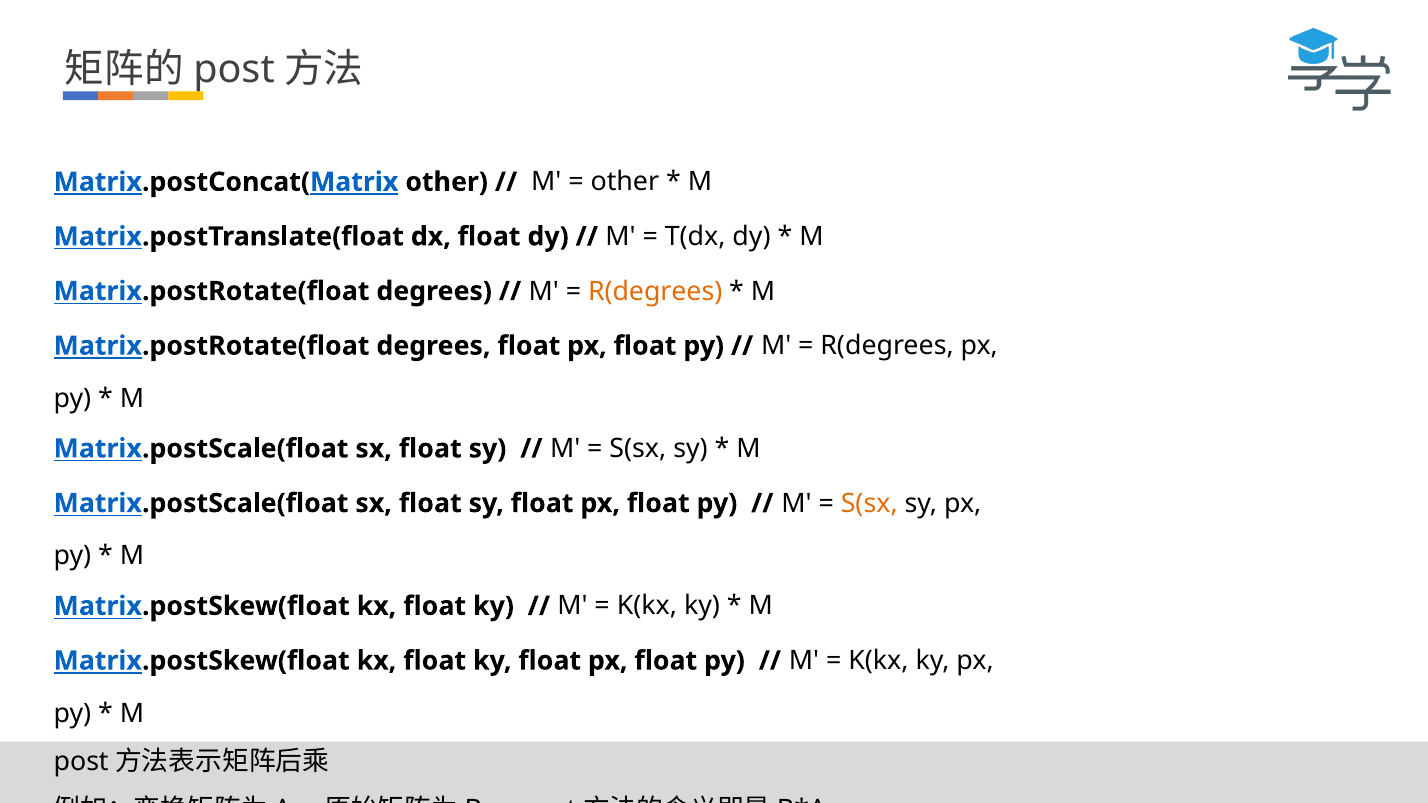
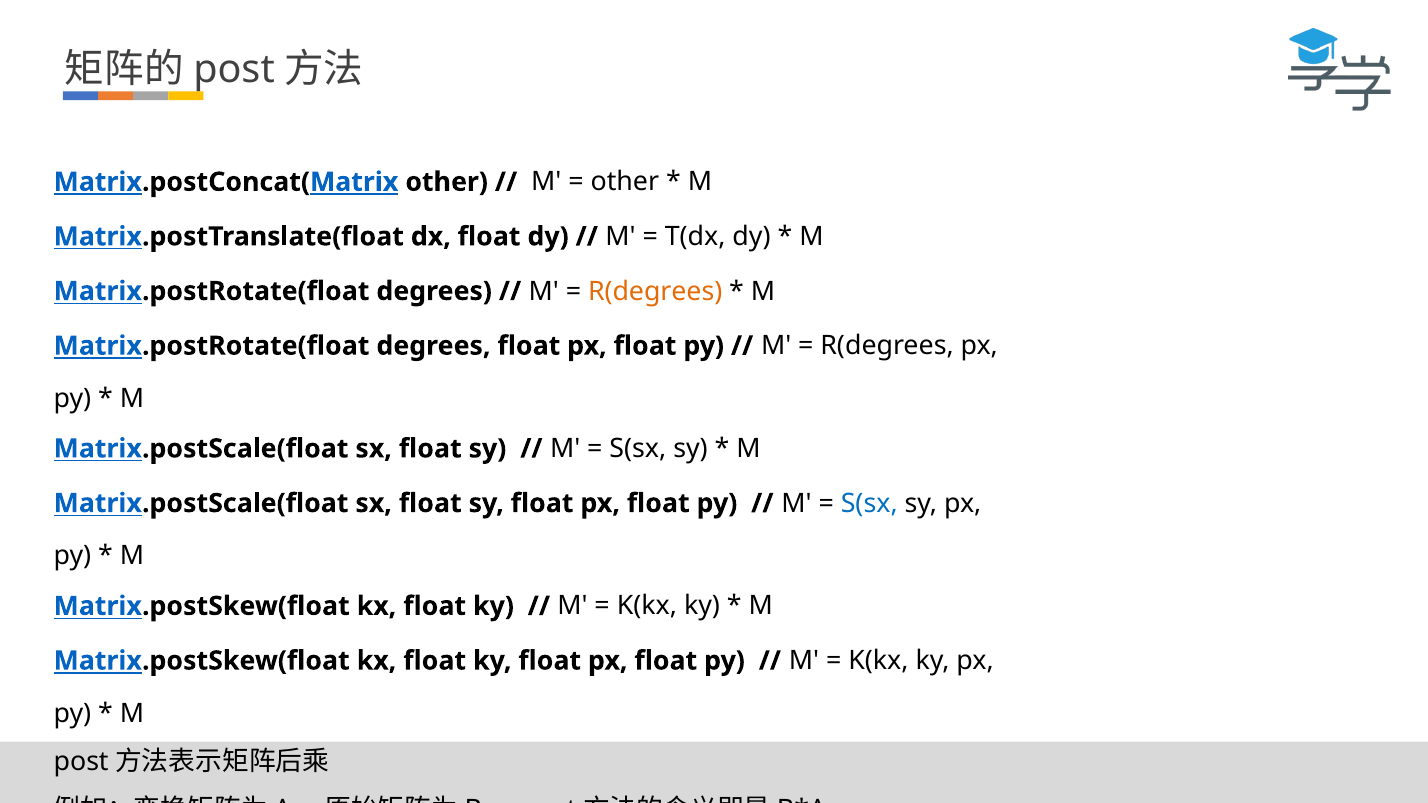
S(sx at (869, 503) colour: orange -> blue
